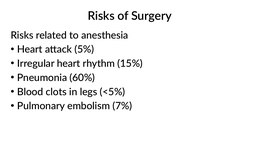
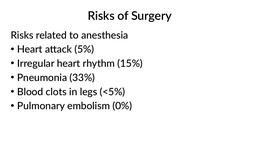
60%: 60% -> 33%
7%: 7% -> 0%
